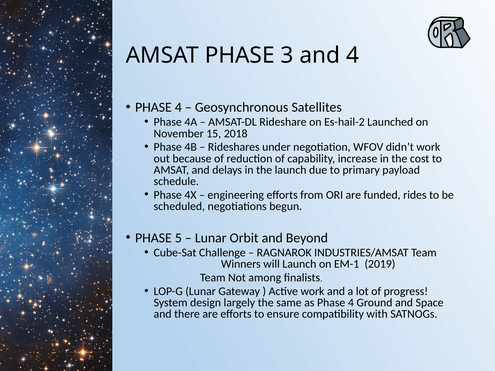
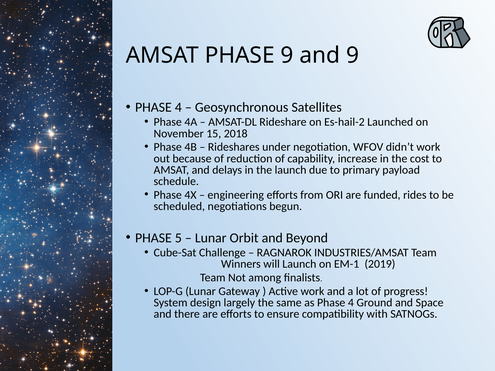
PHASE 3: 3 -> 9
and 4: 4 -> 9
